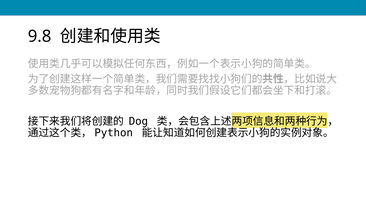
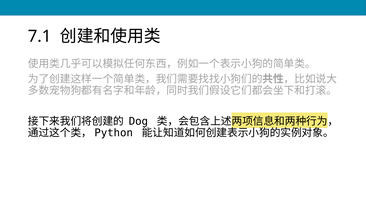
9.8: 9.8 -> 7.1
